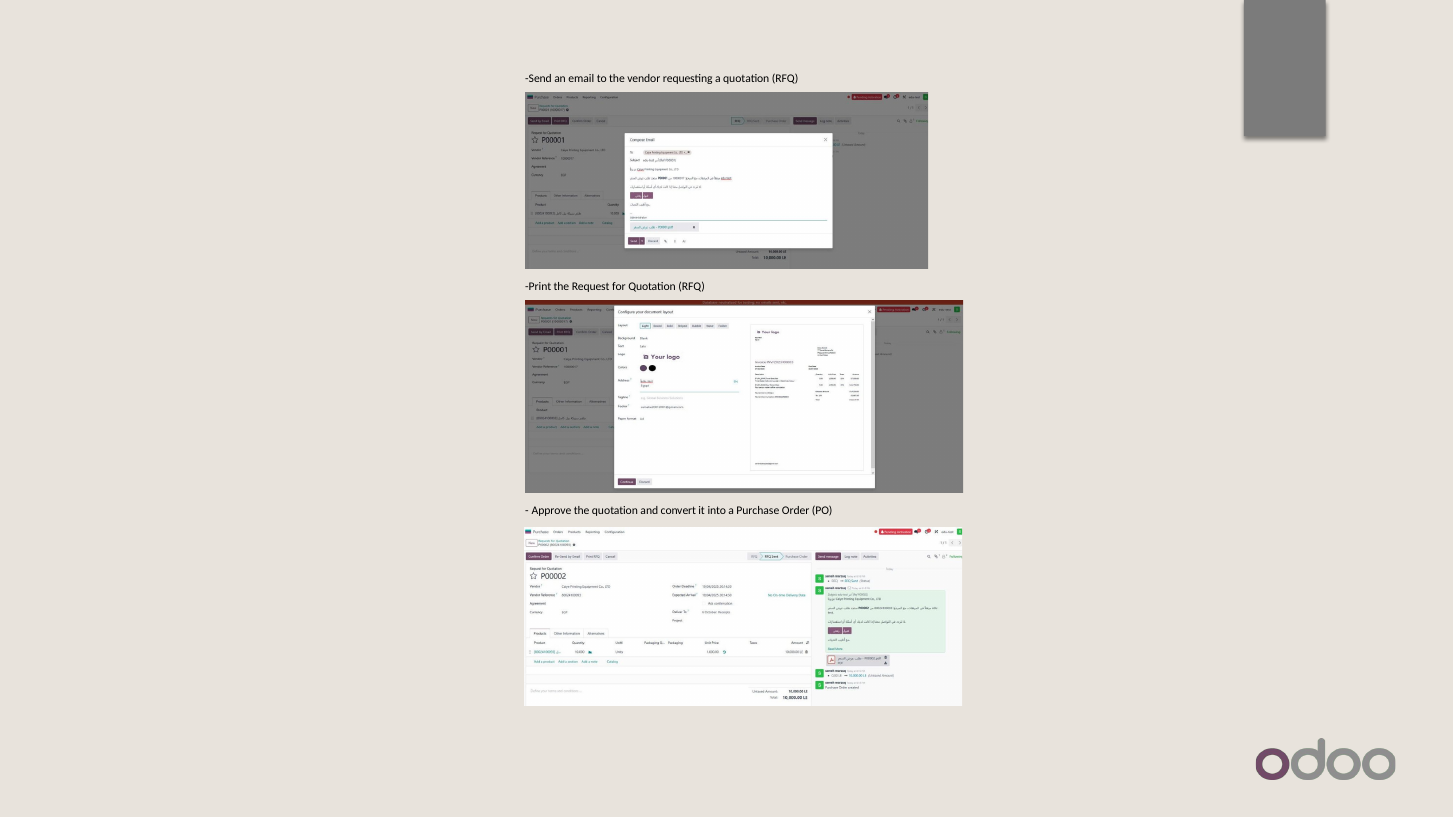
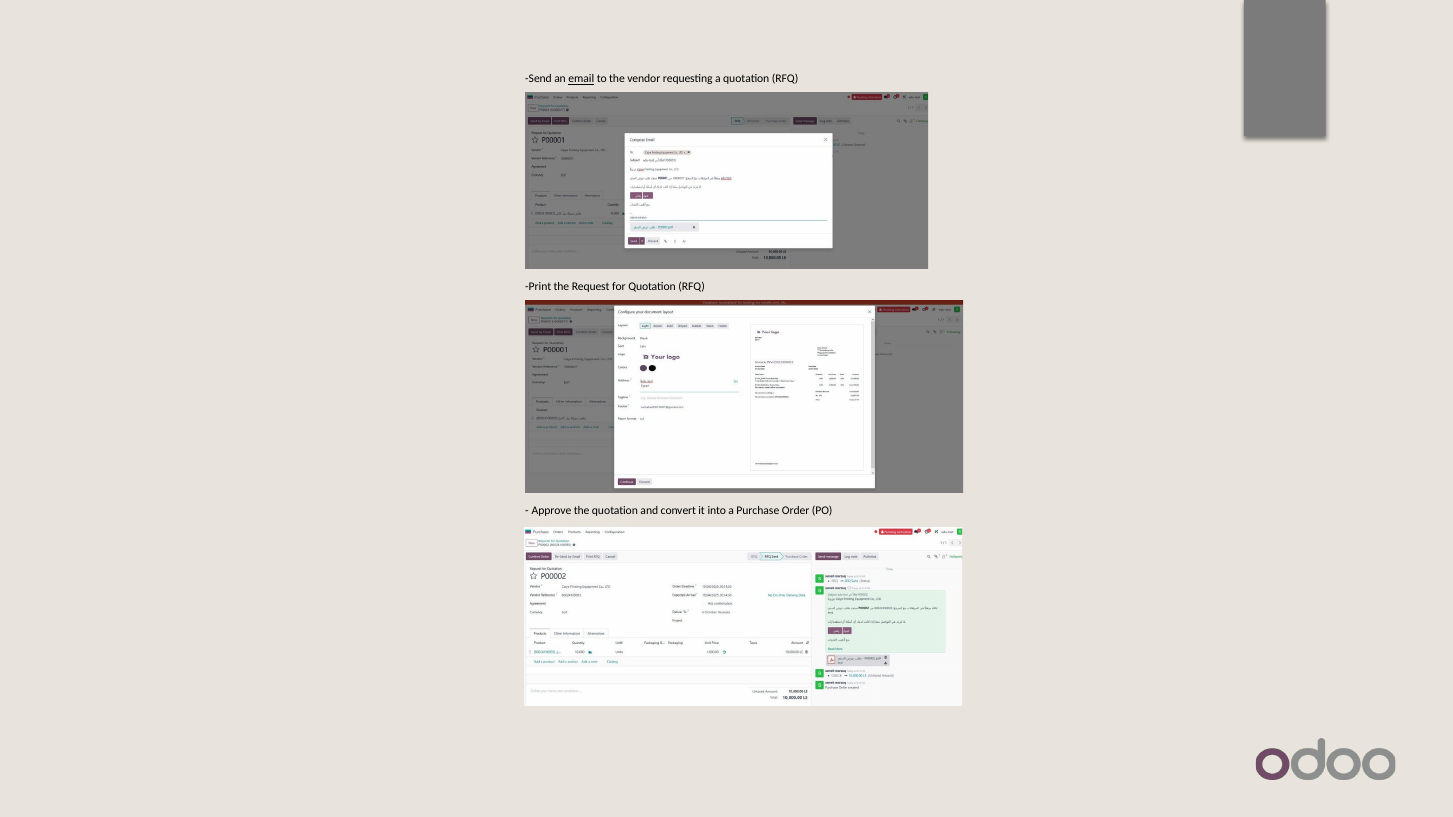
email underline: none -> present
